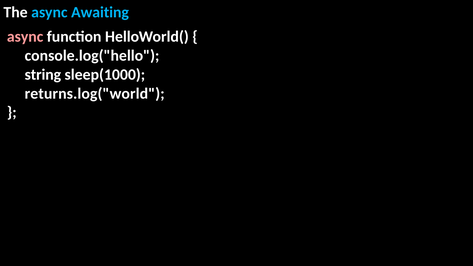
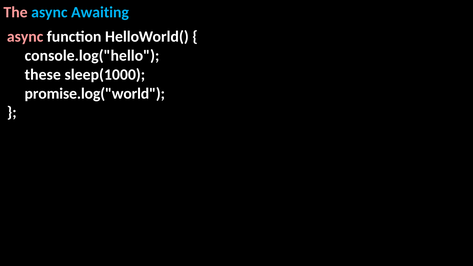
The colour: white -> pink
string: string -> these
returns.log("world: returns.log("world -> promise.log("world
